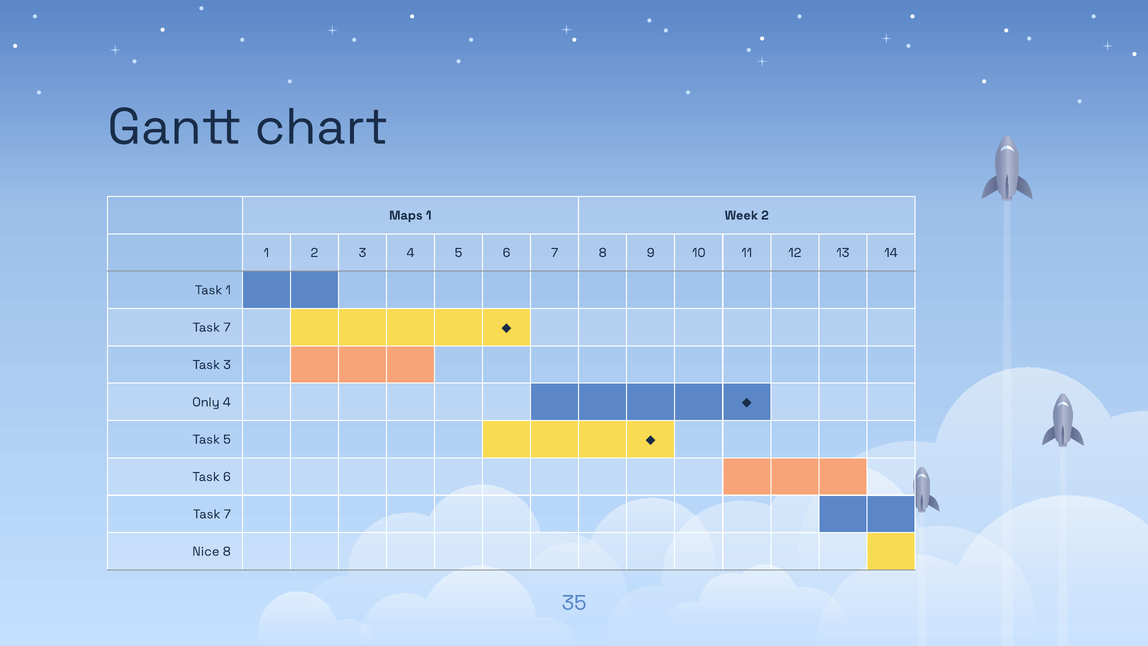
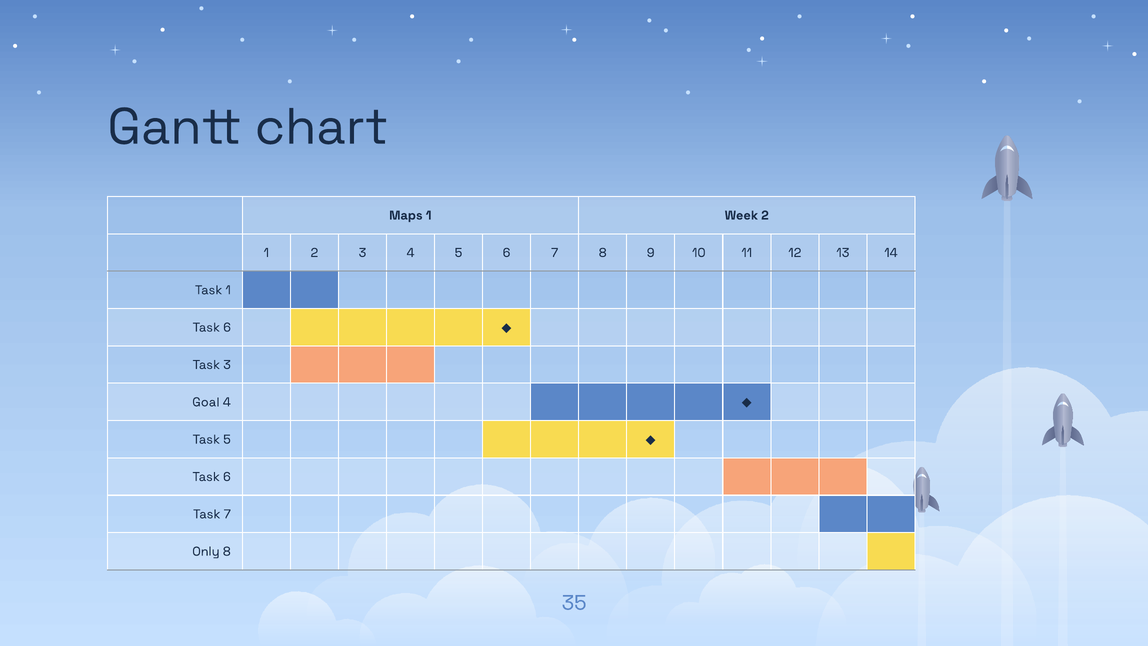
7 at (227, 327): 7 -> 6
Only: Only -> Goal
Nice: Nice -> Only
